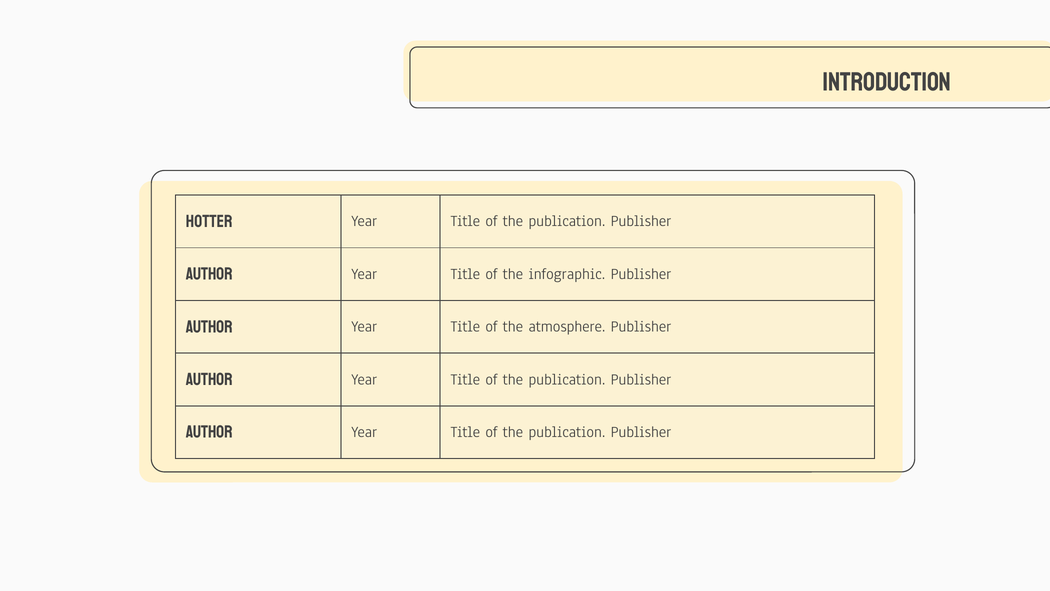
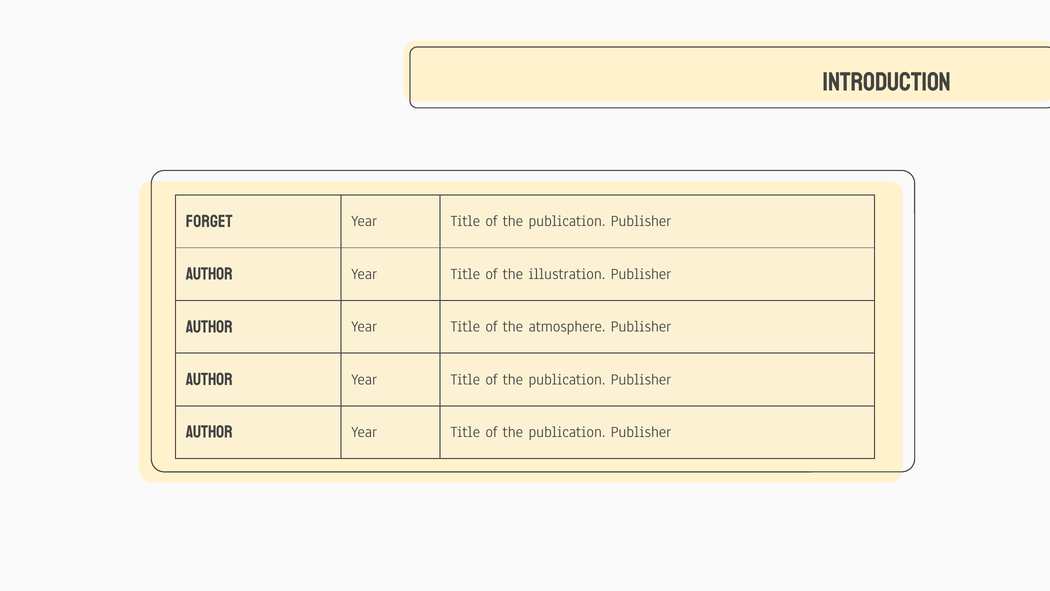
HOTTER: HOTTER -> FORGET
infographic: infographic -> illustration
